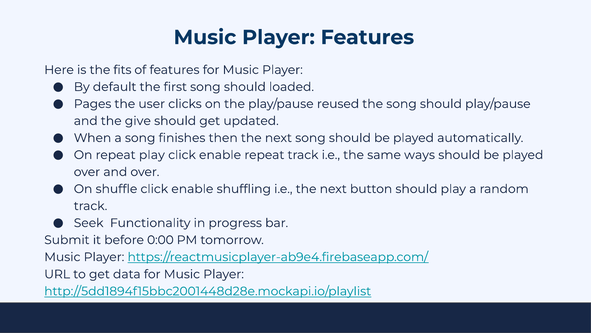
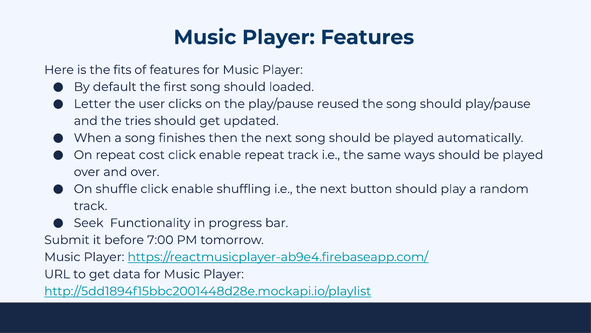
Pages: Pages -> Letter
give: give -> tries
repeat play: play -> cost
0:00: 0:00 -> 7:00
